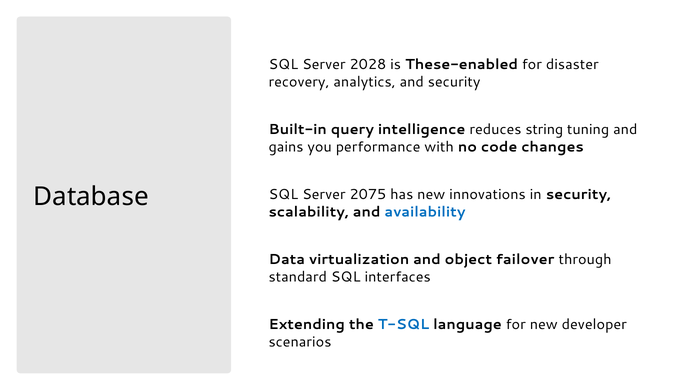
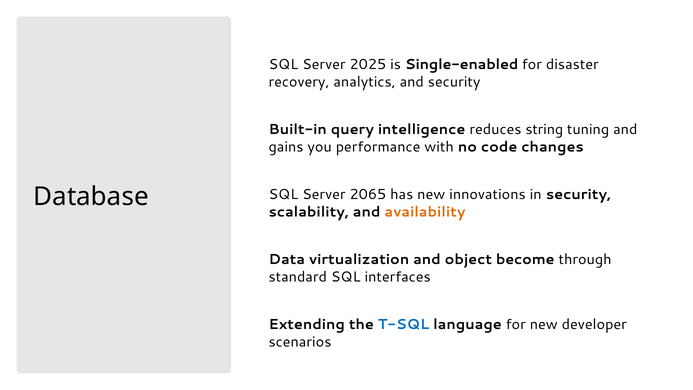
2028: 2028 -> 2025
These-enabled: These-enabled -> Single-enabled
2075: 2075 -> 2065
availability colour: blue -> orange
failover: failover -> become
